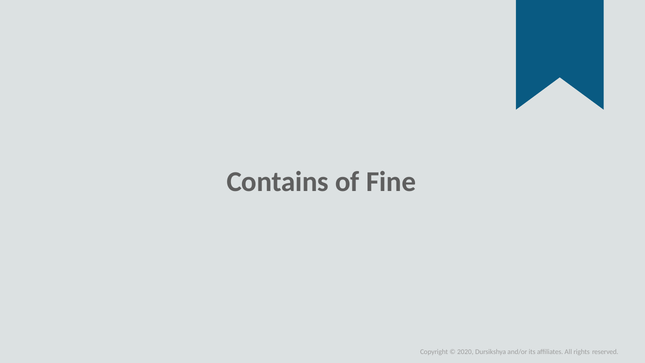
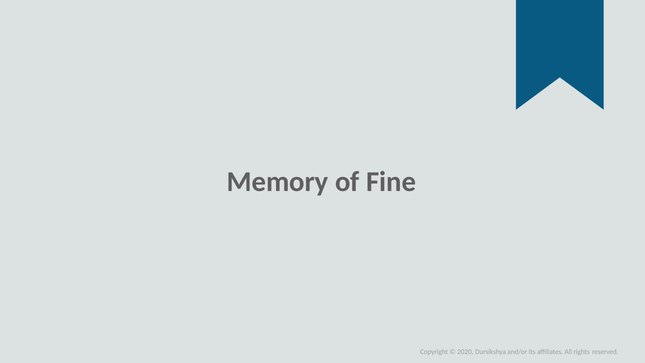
Contains: Contains -> Memory
